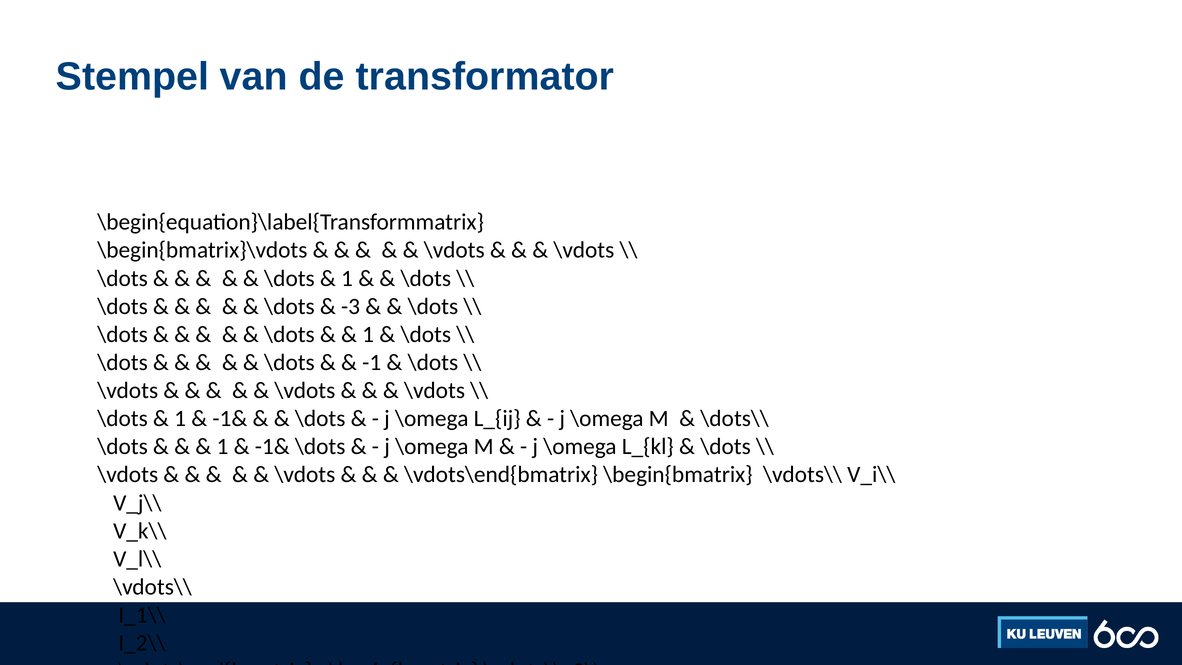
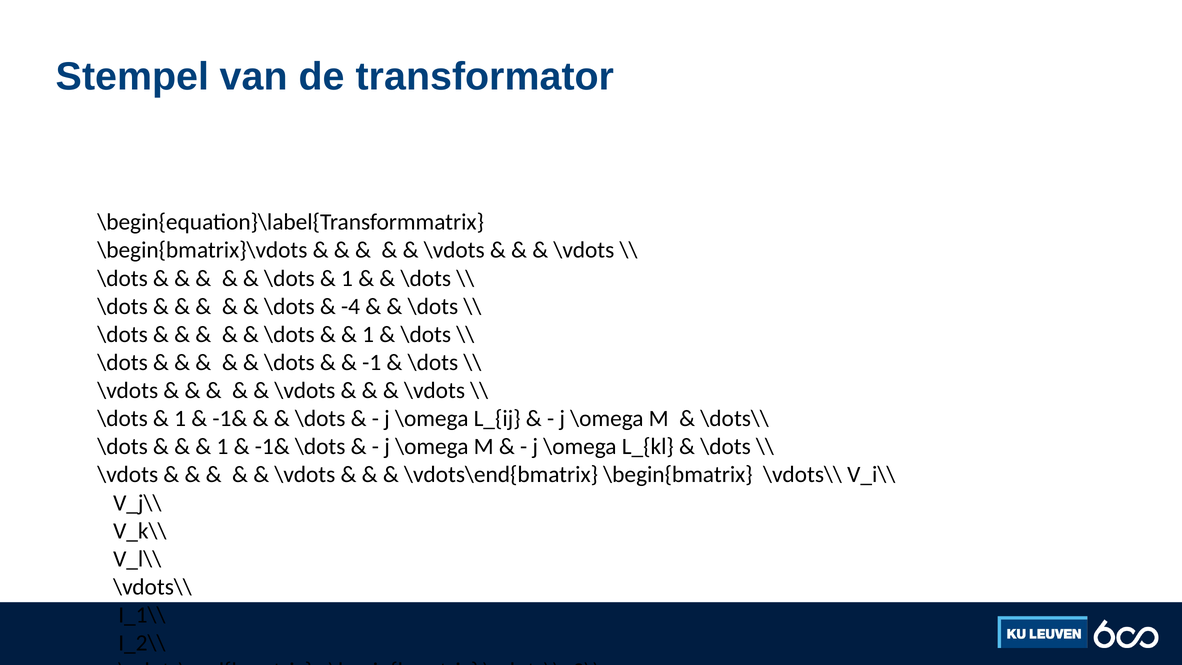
-3: -3 -> -4
